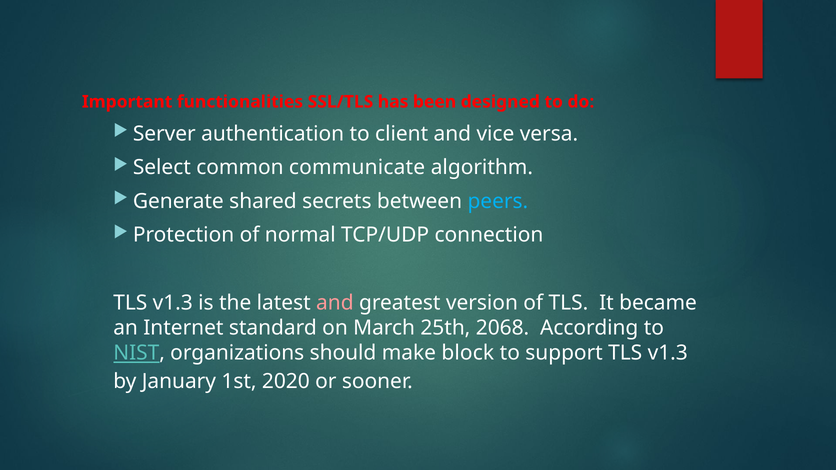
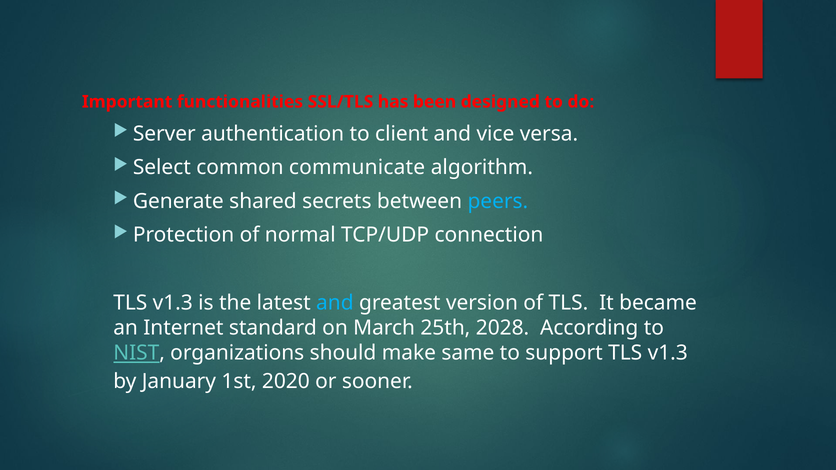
and at (335, 303) colour: pink -> light blue
2068: 2068 -> 2028
block: block -> same
